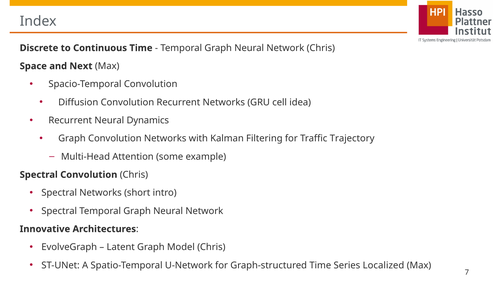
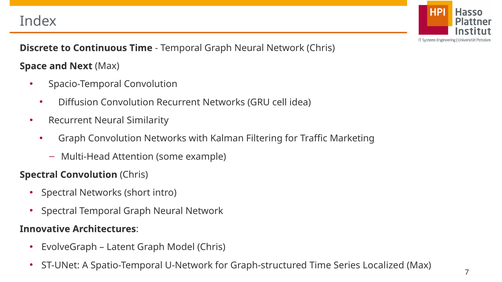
Dynamics: Dynamics -> Similarity
Trajectory: Trajectory -> Marketing
